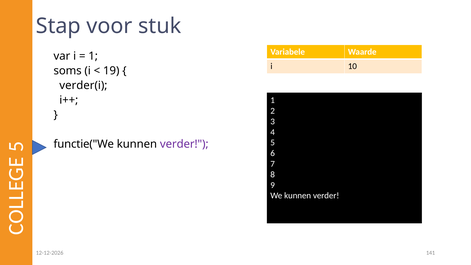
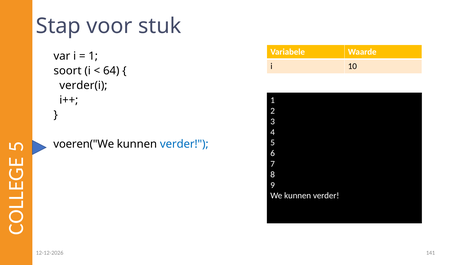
soms: soms -> soort
19: 19 -> 64
functie("We: functie("We -> voeren("We
verder at (184, 144) colour: purple -> blue
